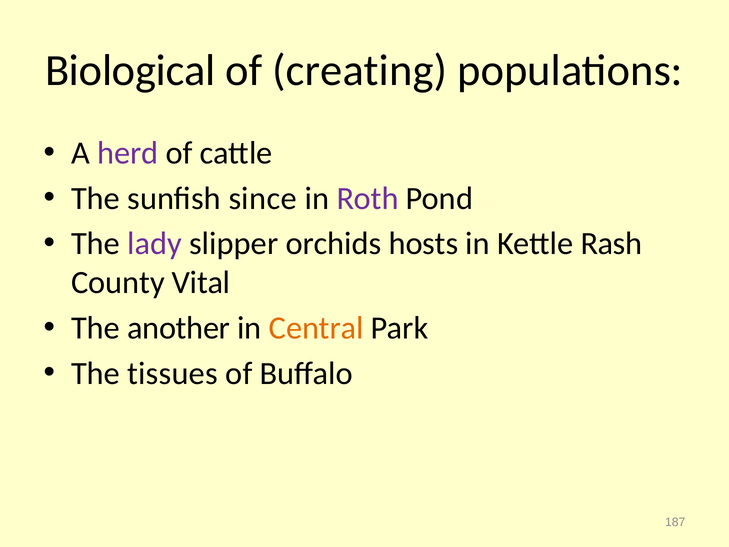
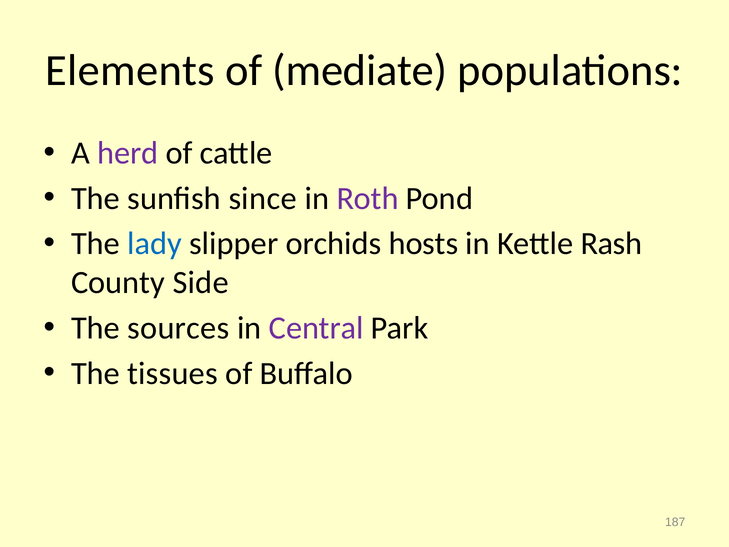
Biological: Biological -> Elements
creating: creating -> mediate
lady colour: purple -> blue
Vital: Vital -> Side
another: another -> sources
Central colour: orange -> purple
